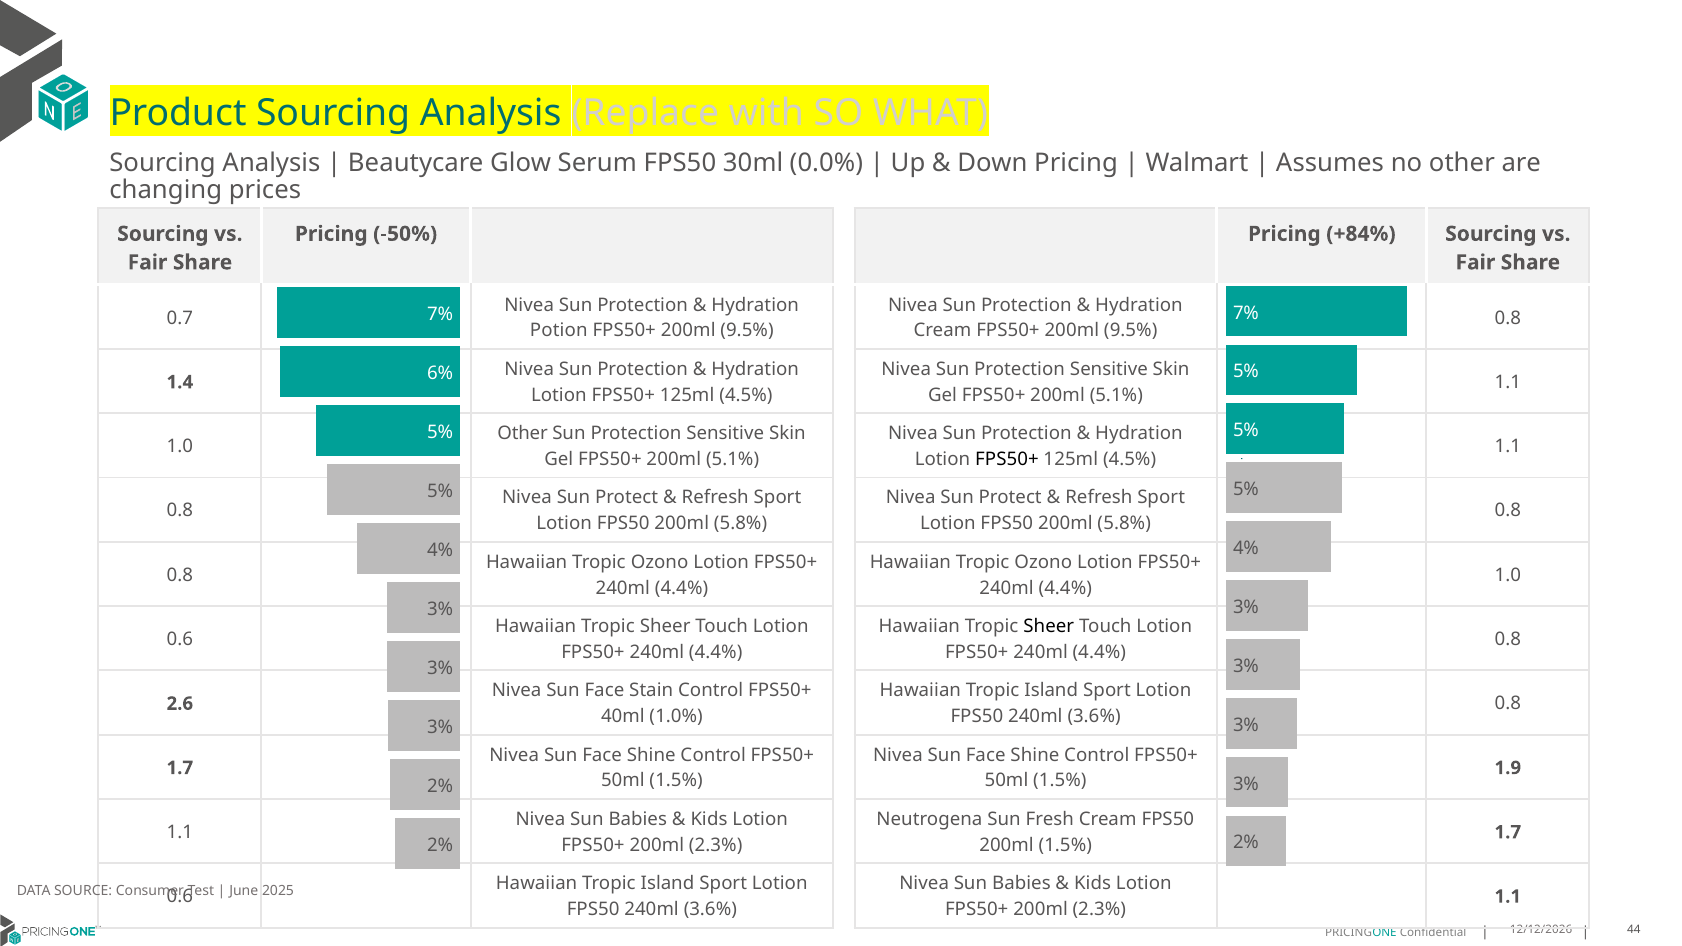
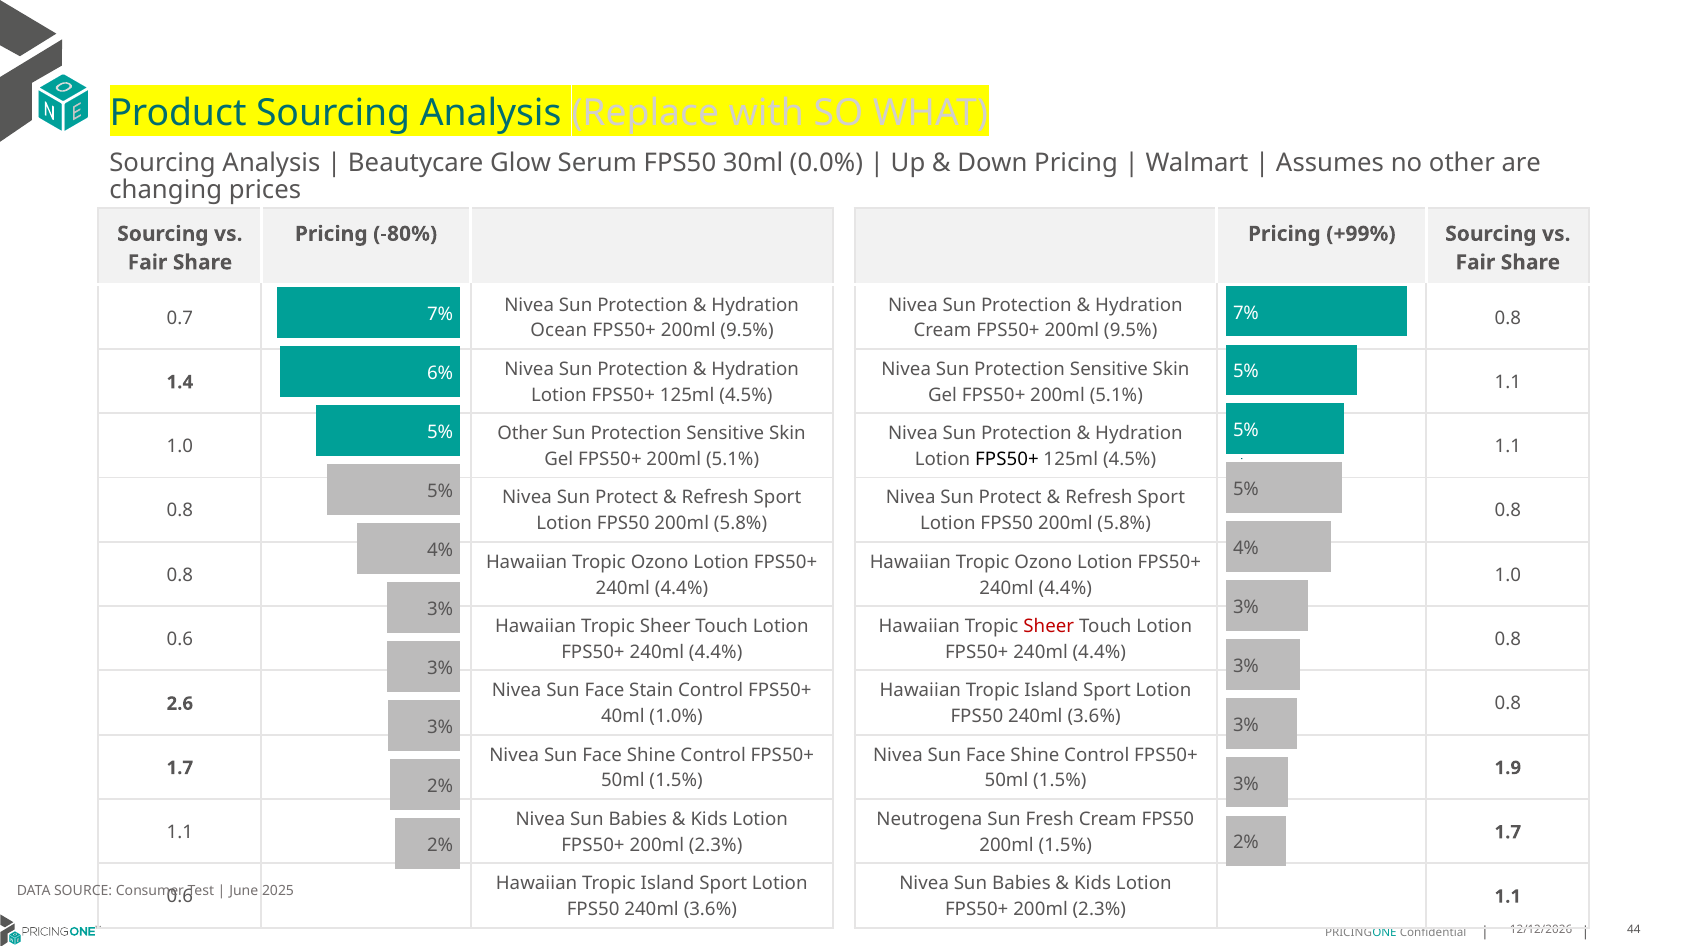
-50%: -50% -> -80%
+84%: +84% -> +99%
Potion: Potion -> Ocean
Sheer at (1049, 627) colour: black -> red
